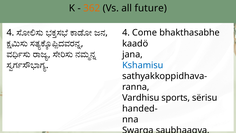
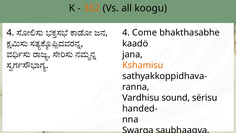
future: future -> koogu
Kshamisu colour: blue -> orange
sports: sports -> sound
